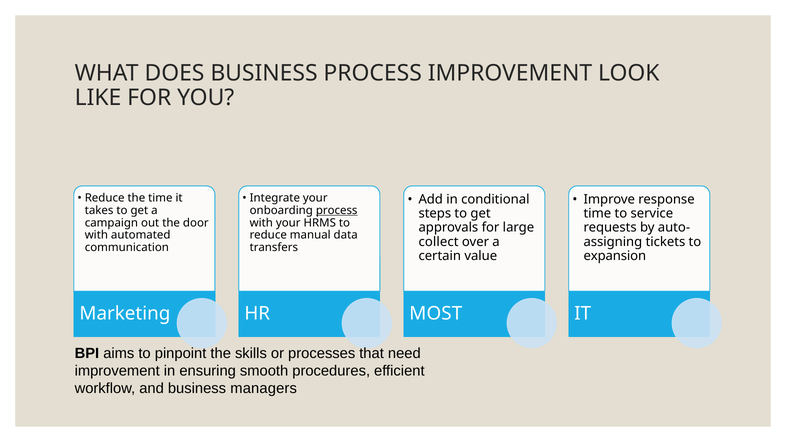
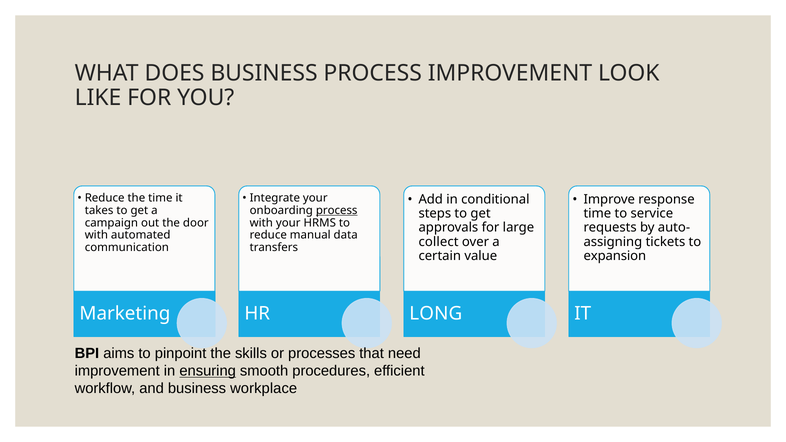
MOST: MOST -> LONG
ensuring underline: none -> present
managers: managers -> workplace
